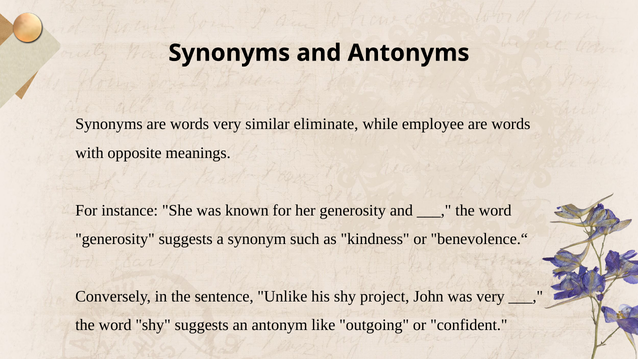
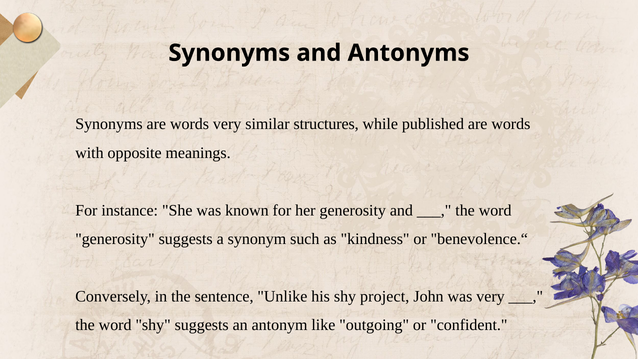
eliminate: eliminate -> structures
employee: employee -> published
